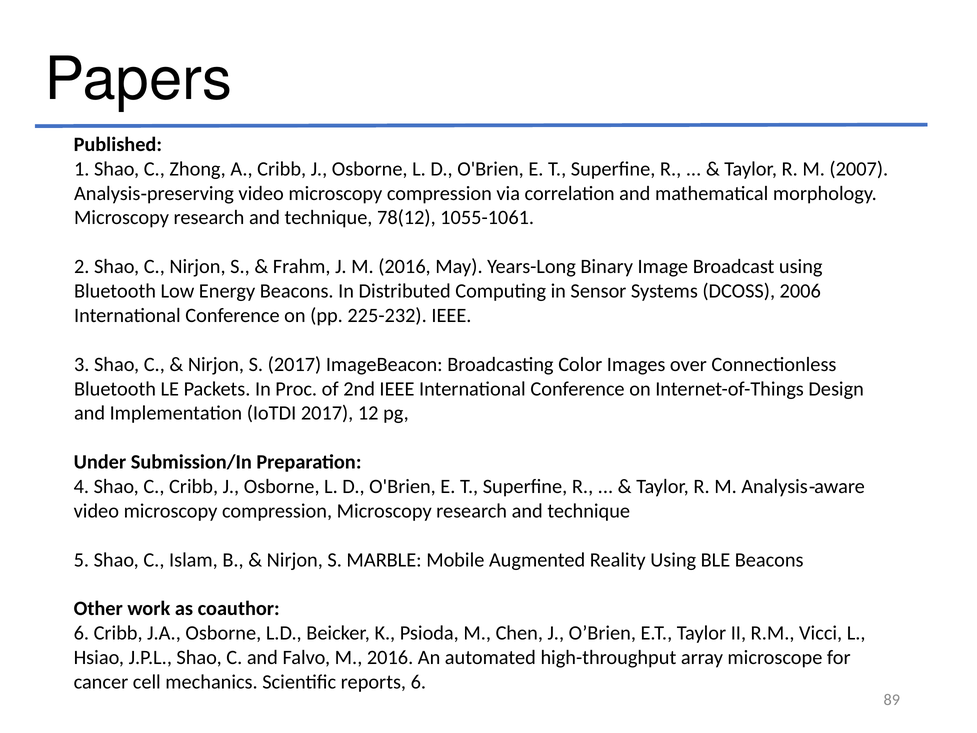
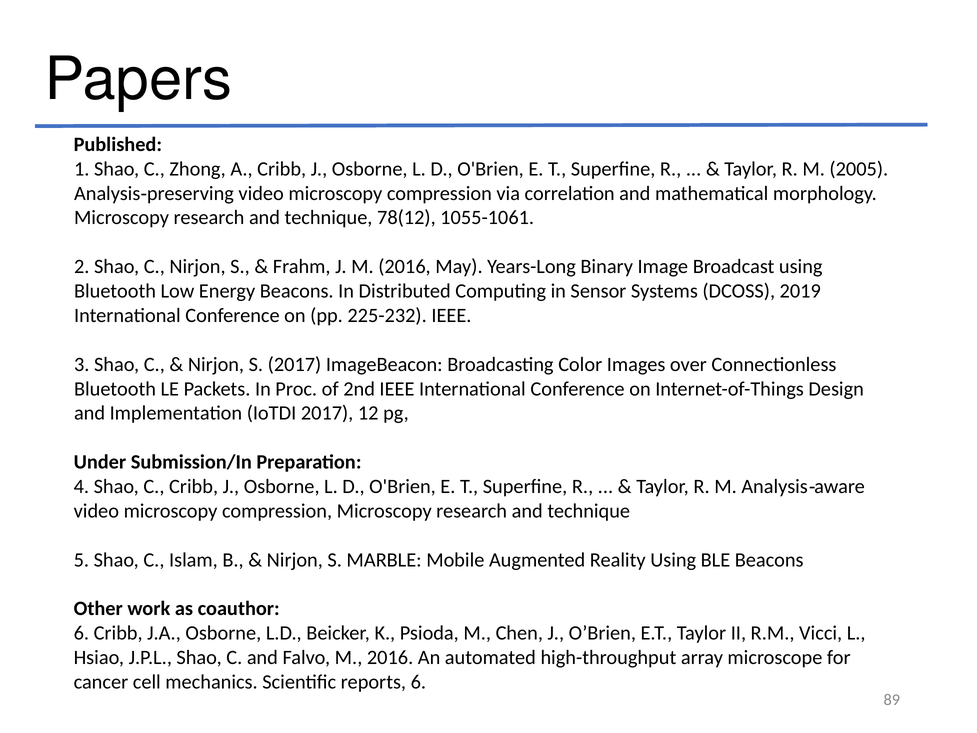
2007: 2007 -> 2005
2006: 2006 -> 2019
